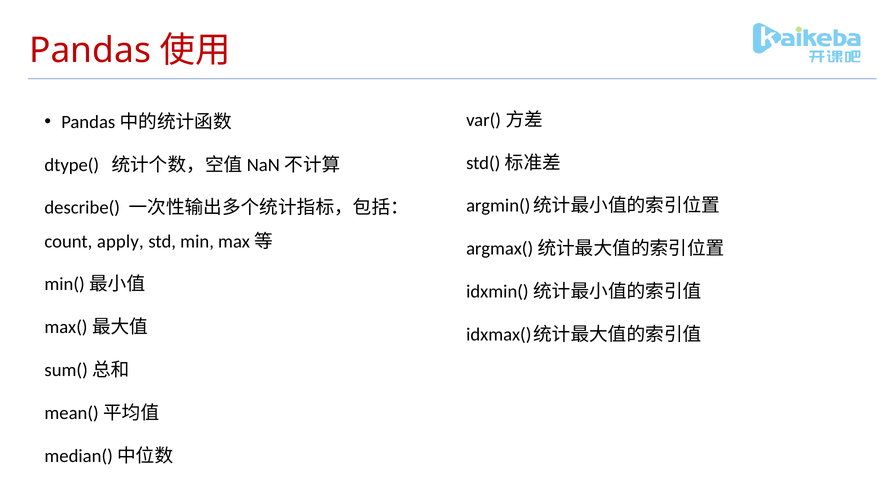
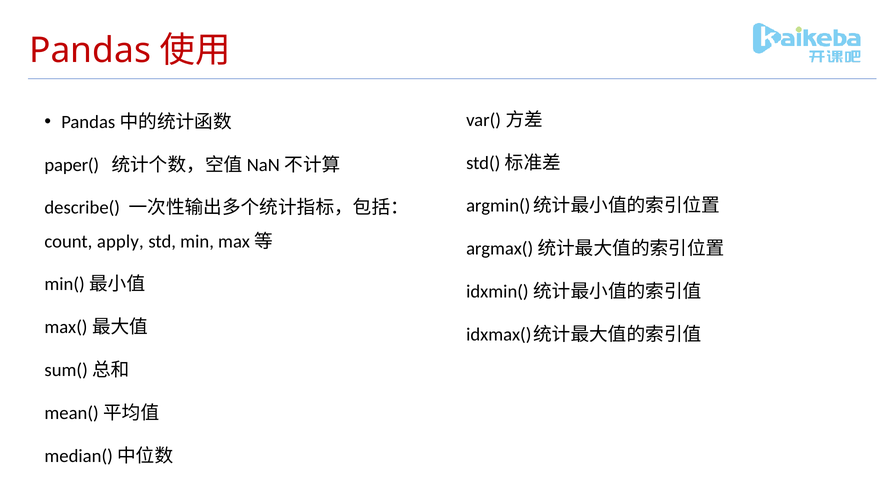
dtype(: dtype( -> paper(
